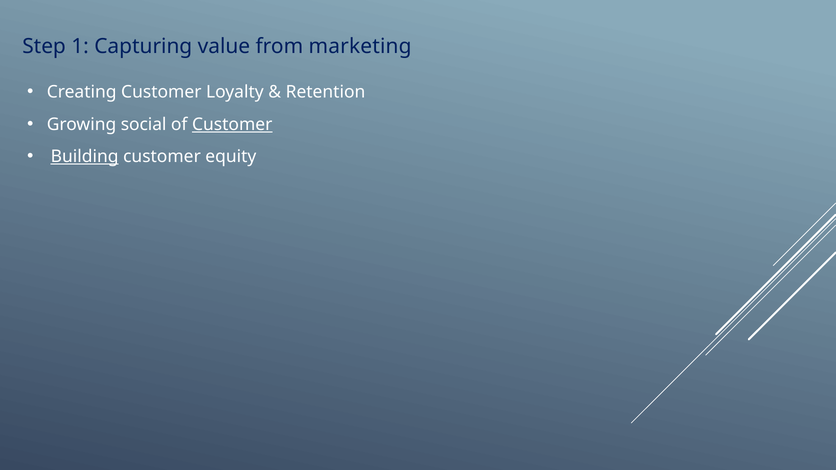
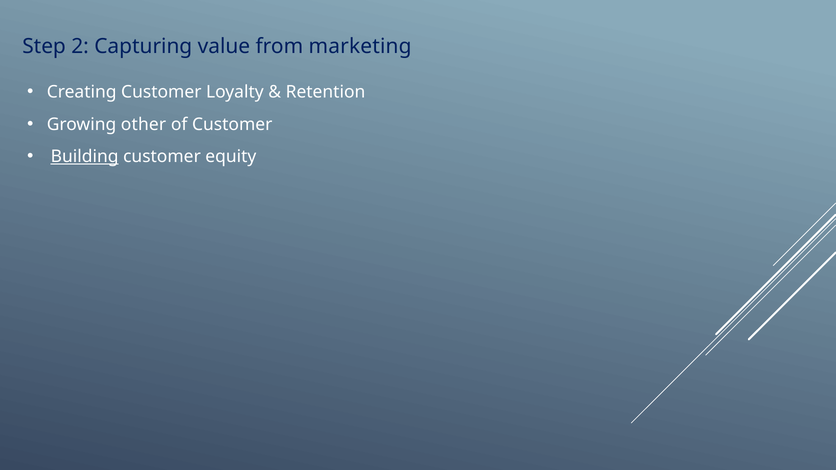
1: 1 -> 2
social: social -> other
Customer at (232, 125) underline: present -> none
